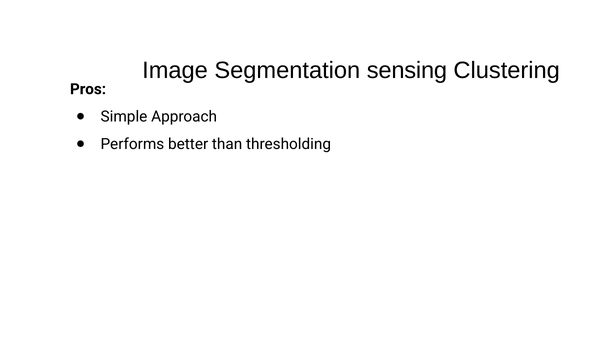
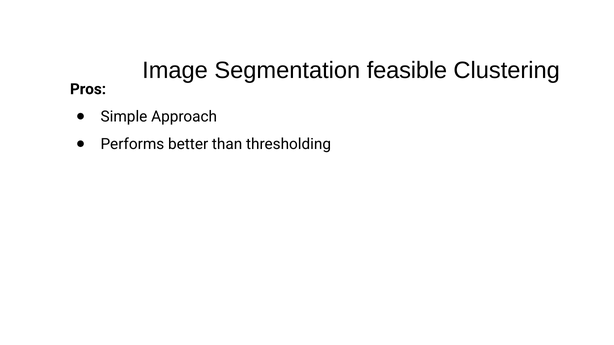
sensing: sensing -> feasible
